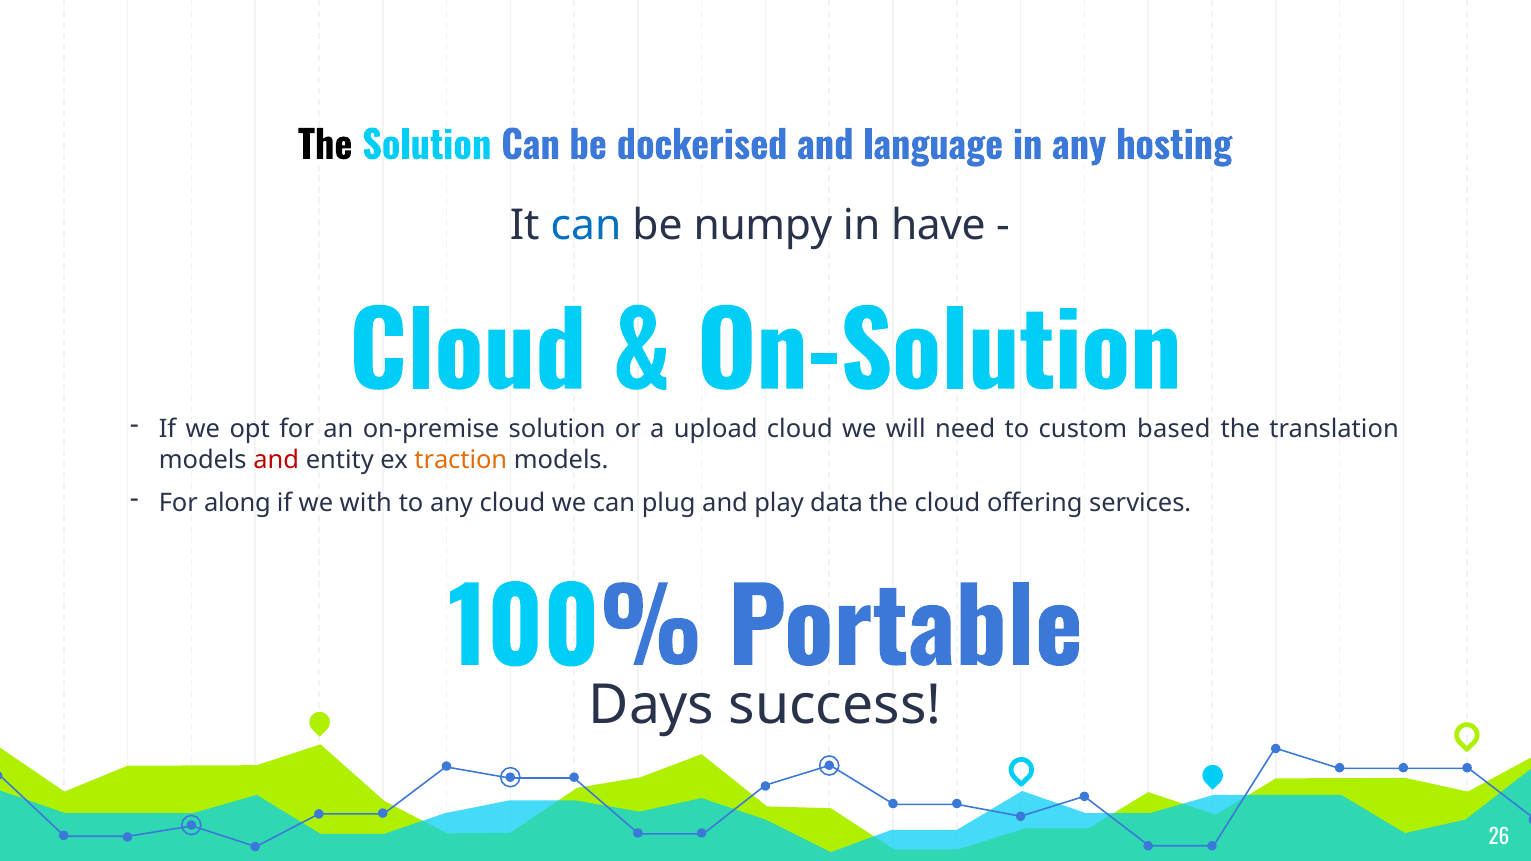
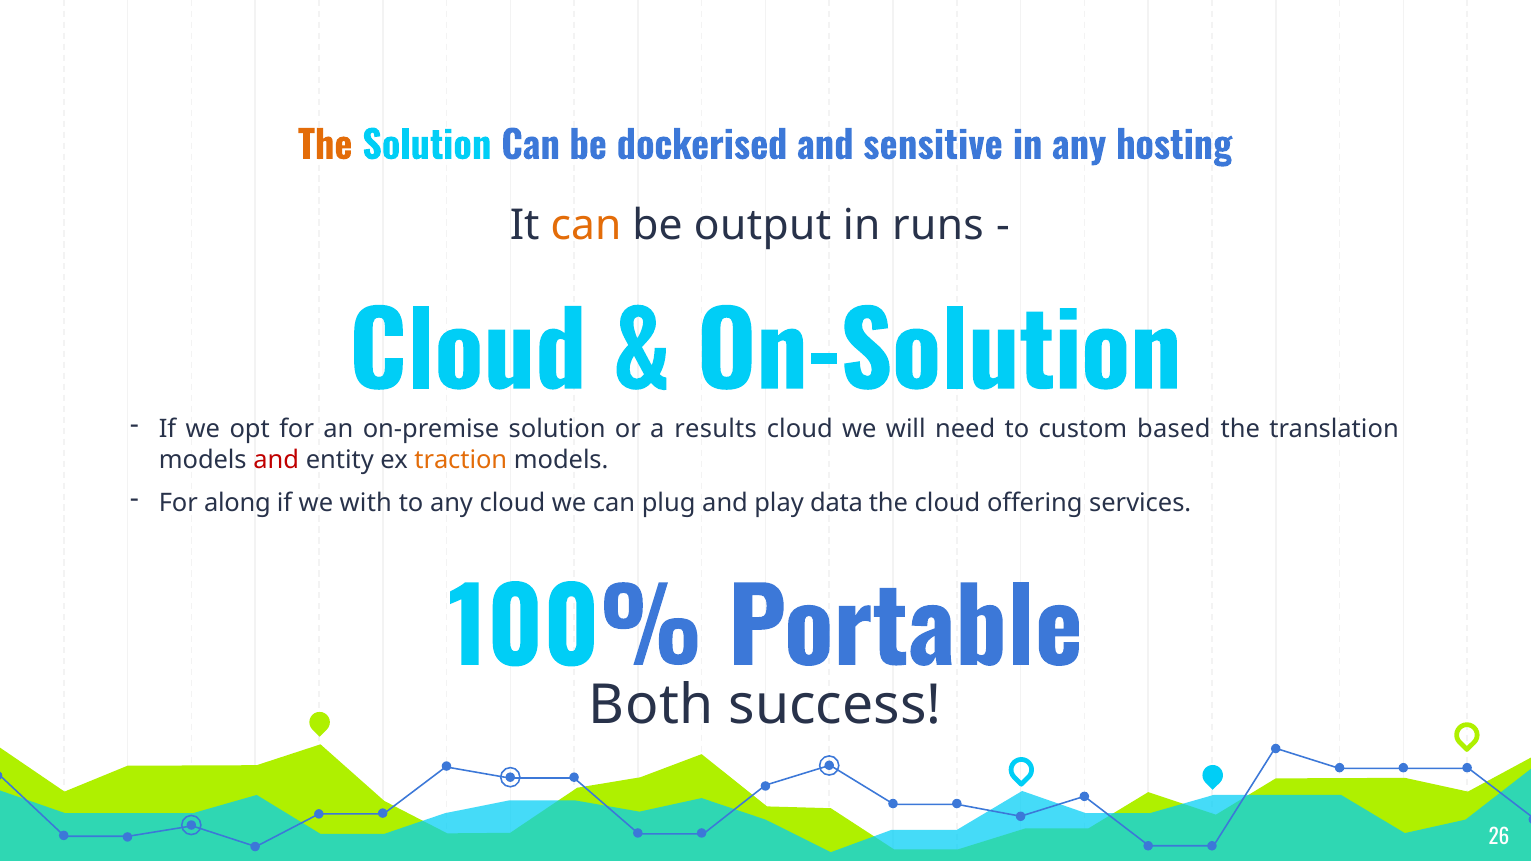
The at (325, 146) colour: black -> orange
language: language -> sensitive
can at (586, 226) colour: blue -> orange
numpy: numpy -> output
have: have -> runs
upload: upload -> results
Days: Days -> Both
